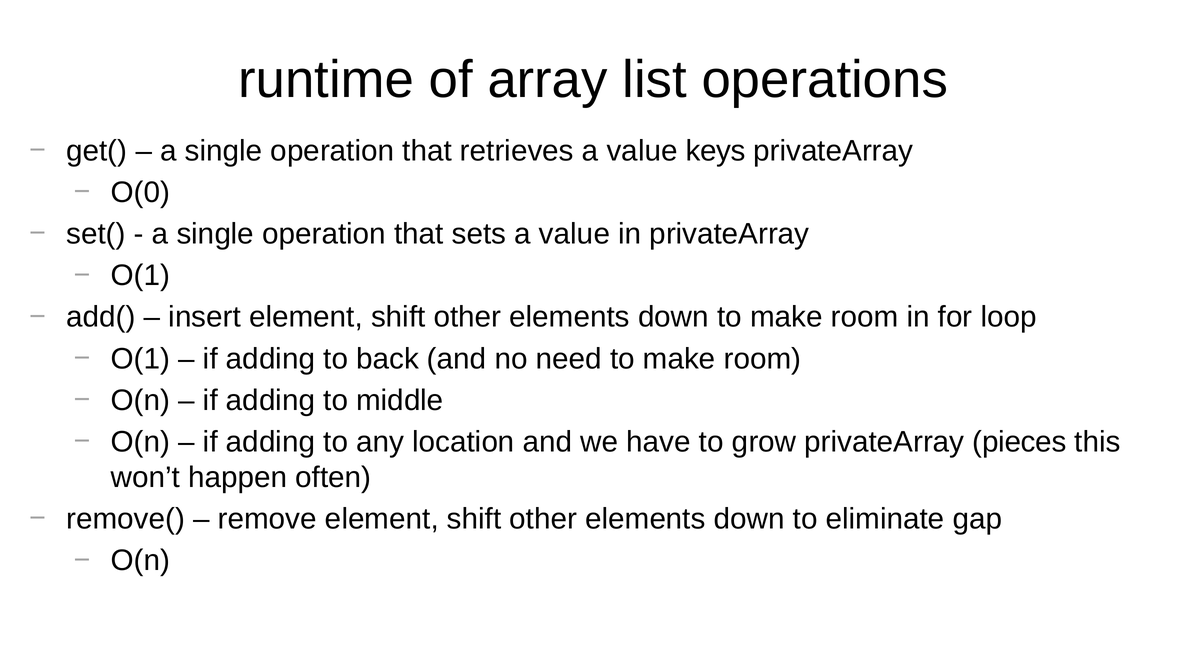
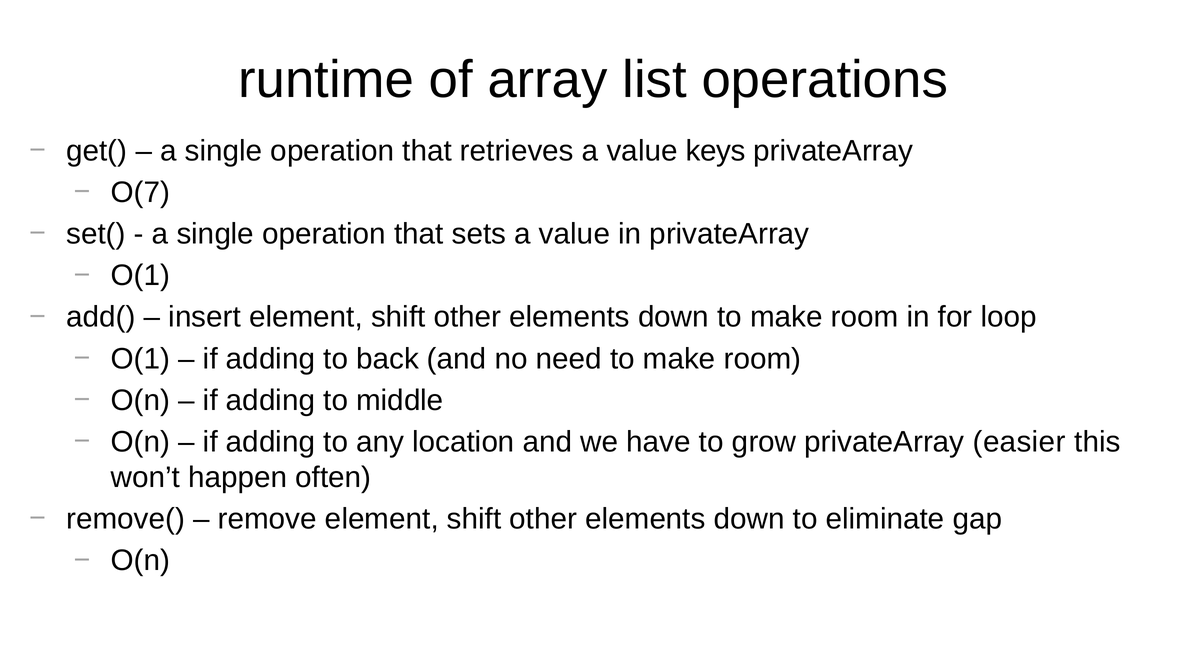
O(0: O(0 -> O(7
pieces: pieces -> easier
